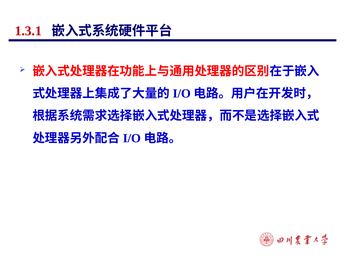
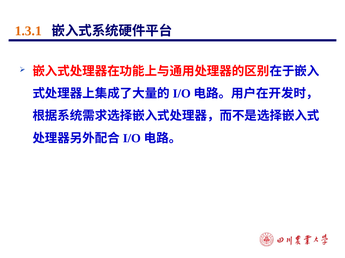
1.3.1 colour: red -> orange
